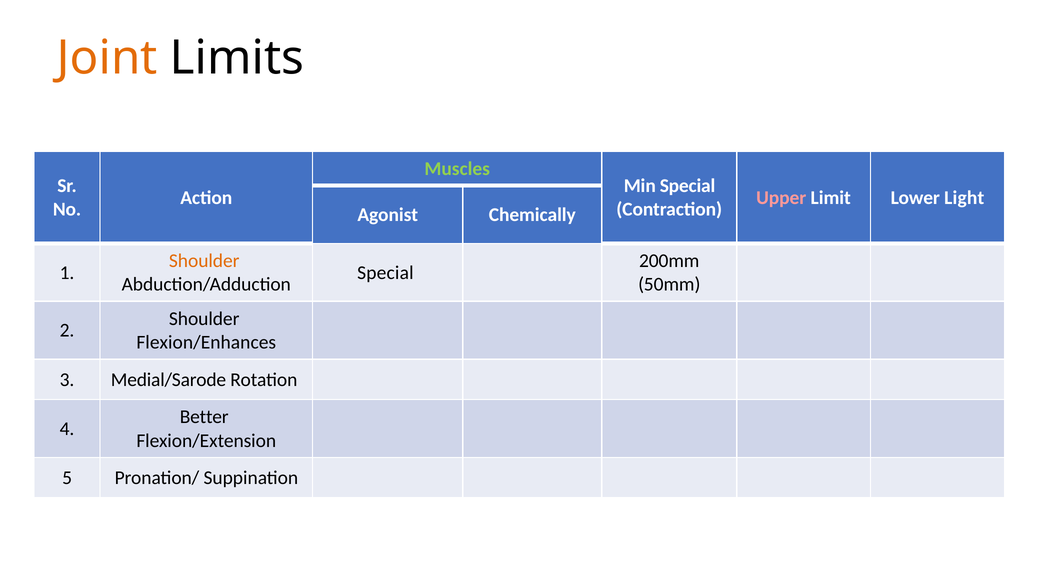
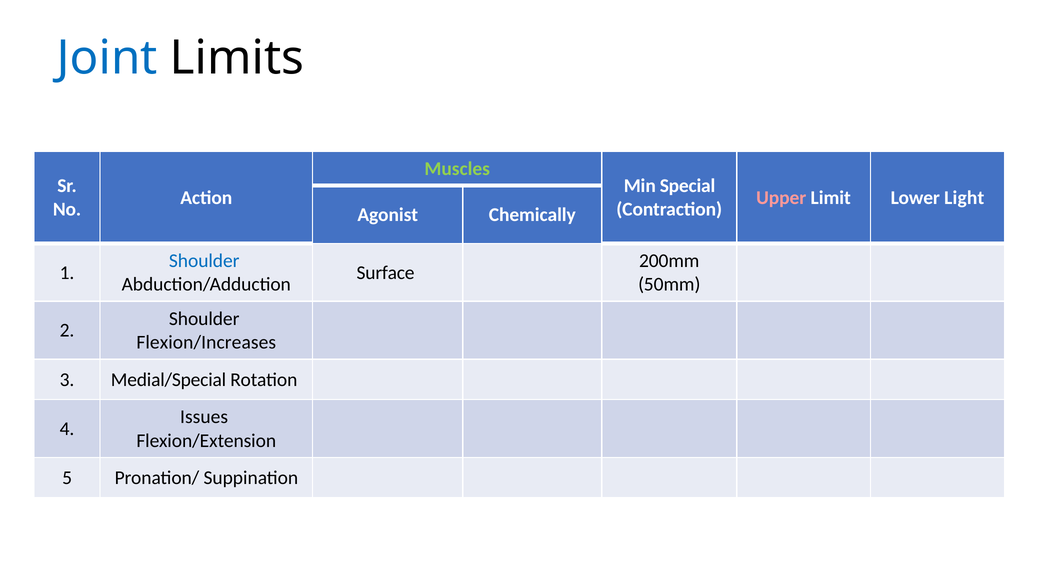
Joint colour: orange -> blue
Shoulder at (204, 260) colour: orange -> blue
Special at (385, 272): Special -> Surface
Flexion/Enhances: Flexion/Enhances -> Flexion/Increases
Medial/Sarode: Medial/Sarode -> Medial/Special
Better: Better -> Issues
